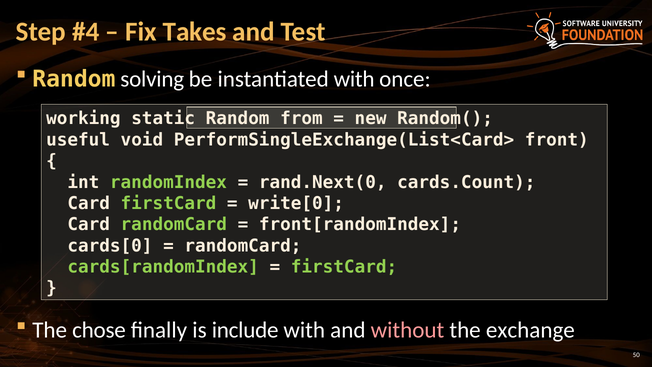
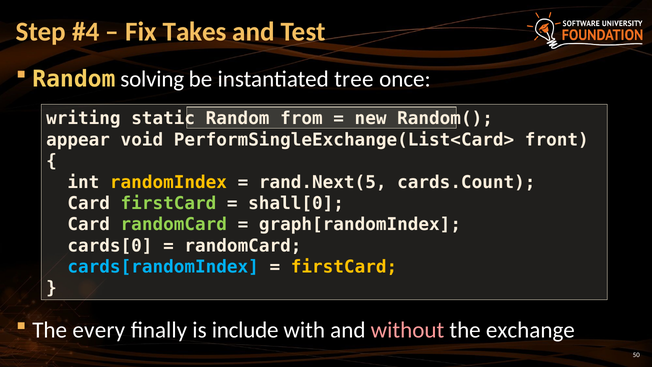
instantiated with: with -> tree
working: working -> writing
useful: useful -> appear
randomIndex colour: light green -> yellow
rand.Next(0: rand.Next(0 -> rand.Next(5
write[0: write[0 -> shall[0
front[randomIndex: front[randomIndex -> graph[randomIndex
cards[randomIndex colour: light green -> light blue
firstCard at (344, 267) colour: light green -> yellow
chose: chose -> every
